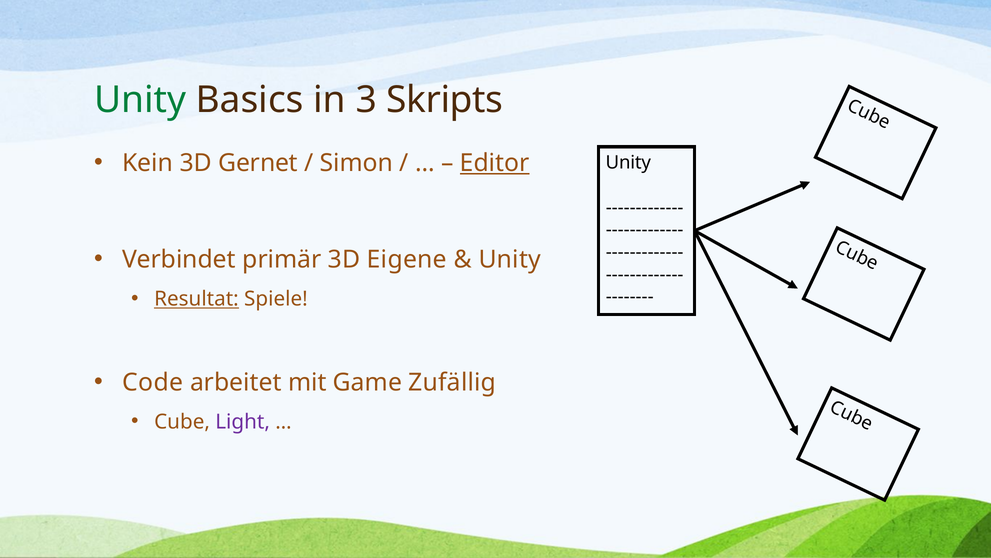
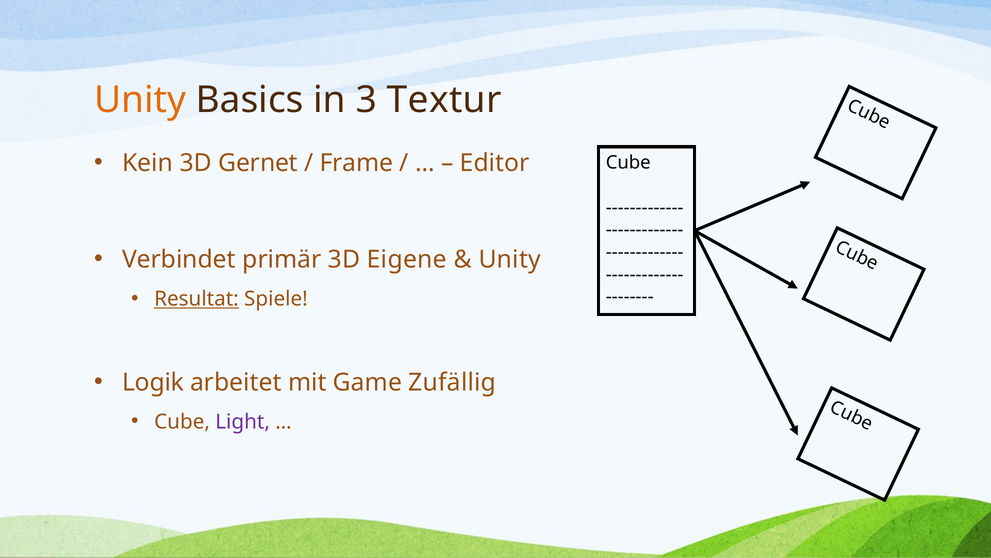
Unity at (140, 100) colour: green -> orange
Skripts: Skripts -> Textur
Simon: Simon -> Frame
Editor underline: present -> none
Unity at (628, 163): Unity -> Cube
Code: Code -> Logik
